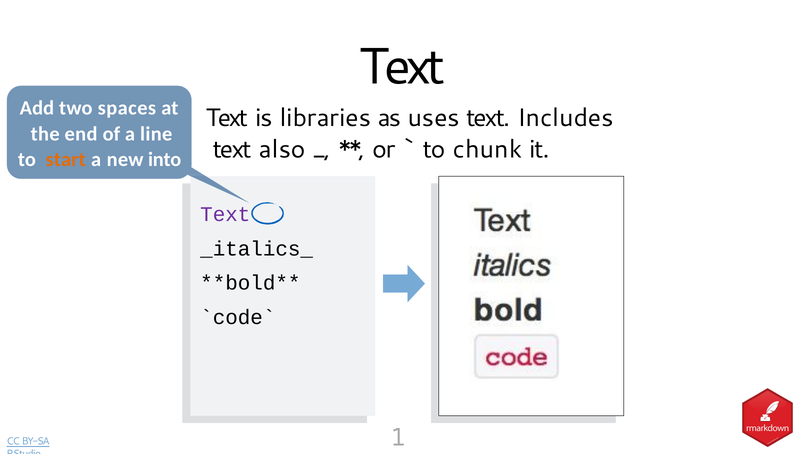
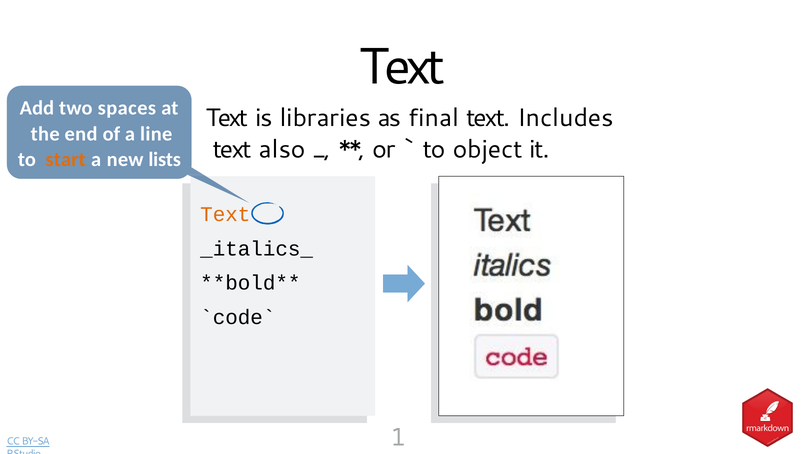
uses: uses -> final
chunk: chunk -> object
into: into -> lists
Text at (225, 214) colour: purple -> orange
